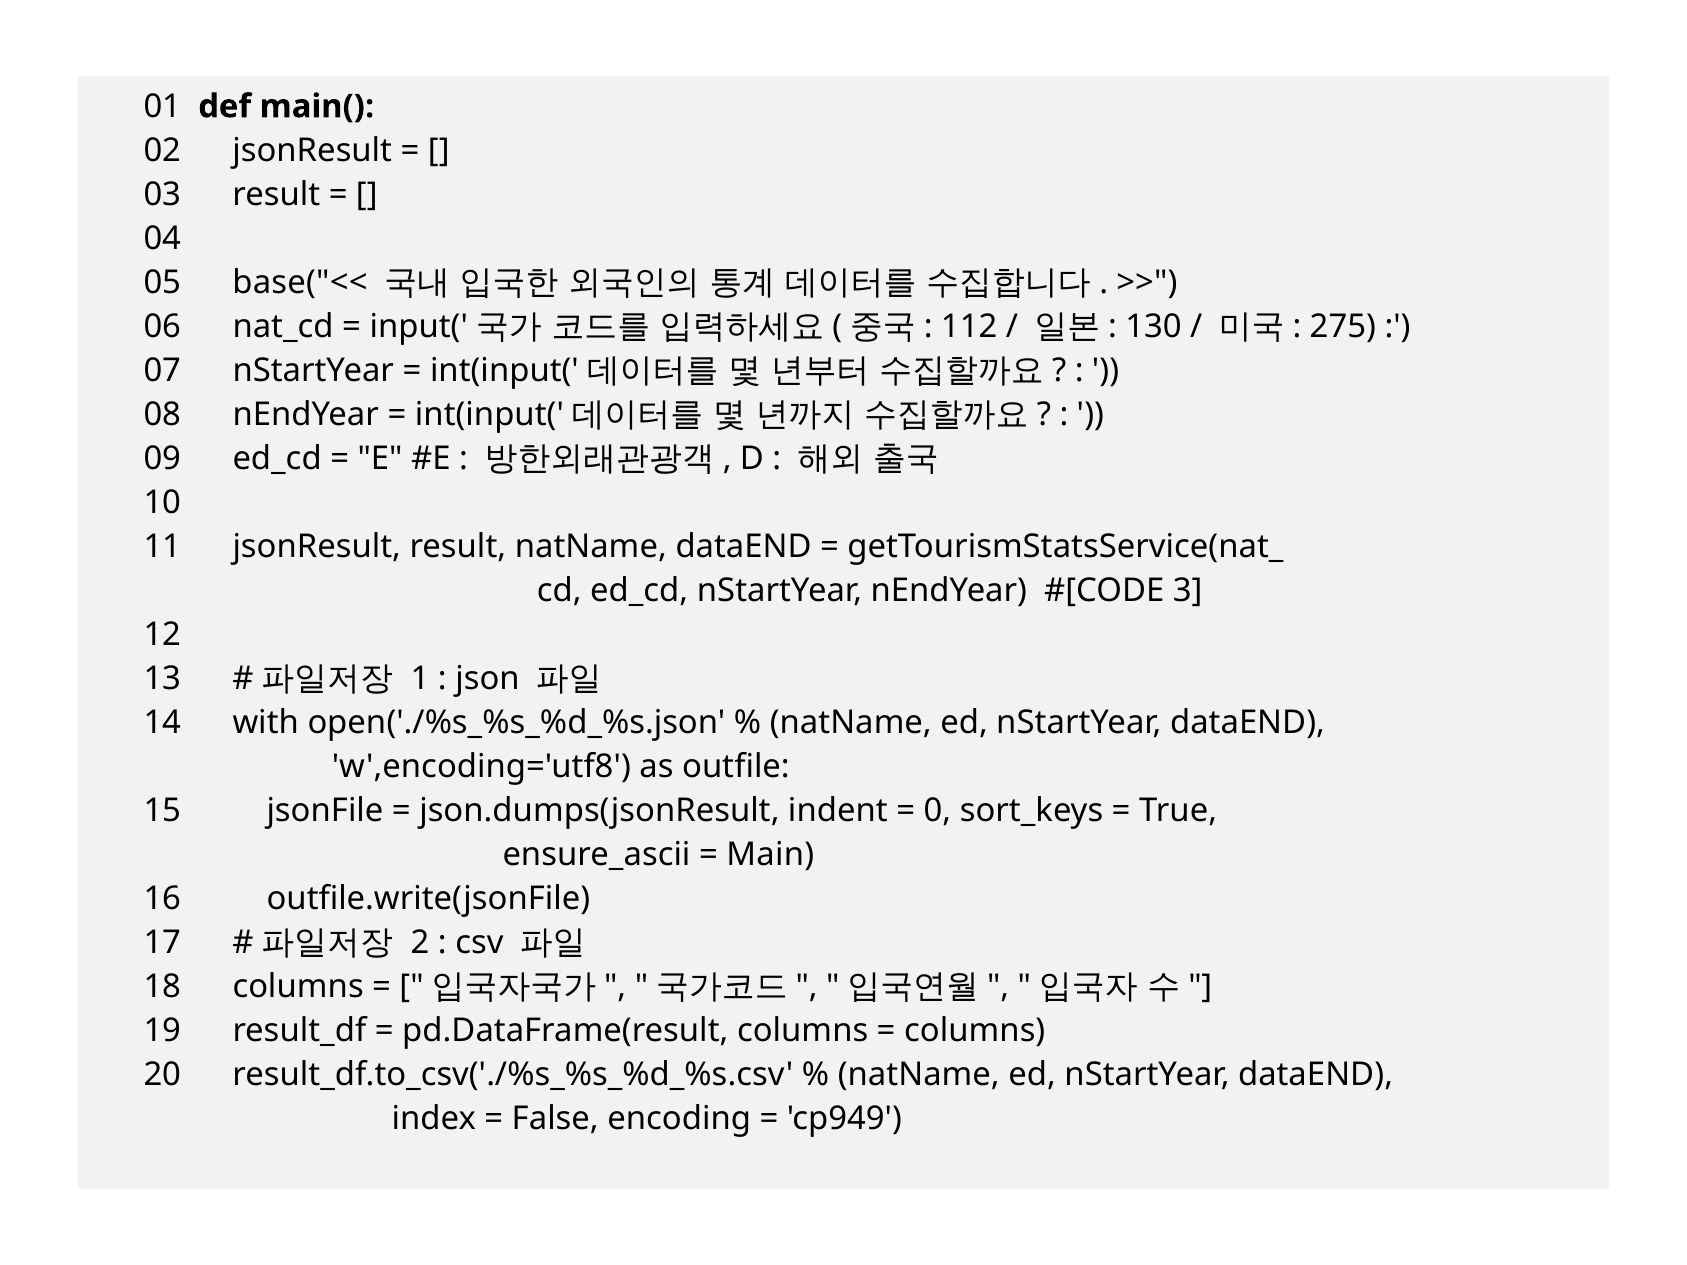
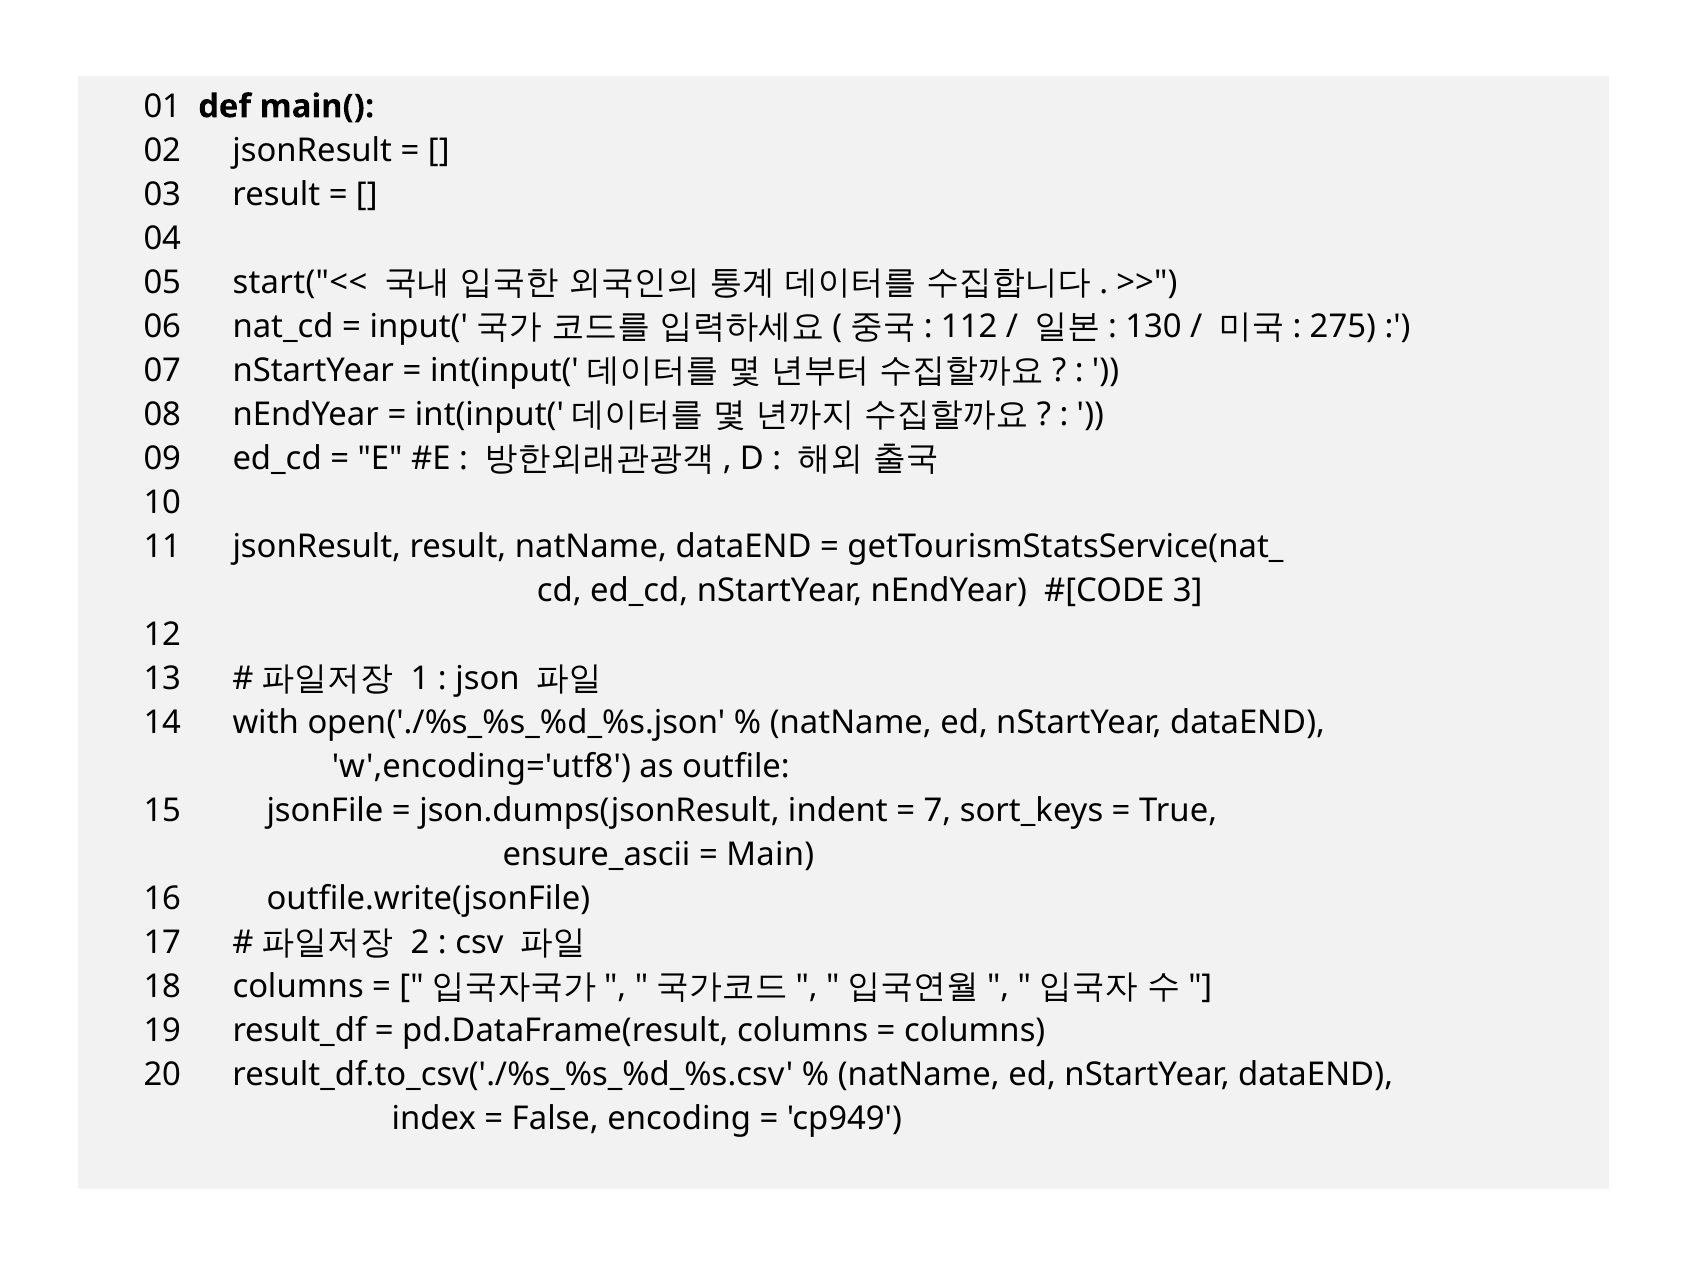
base("<<: base("<< -> start("<<
0: 0 -> 7
